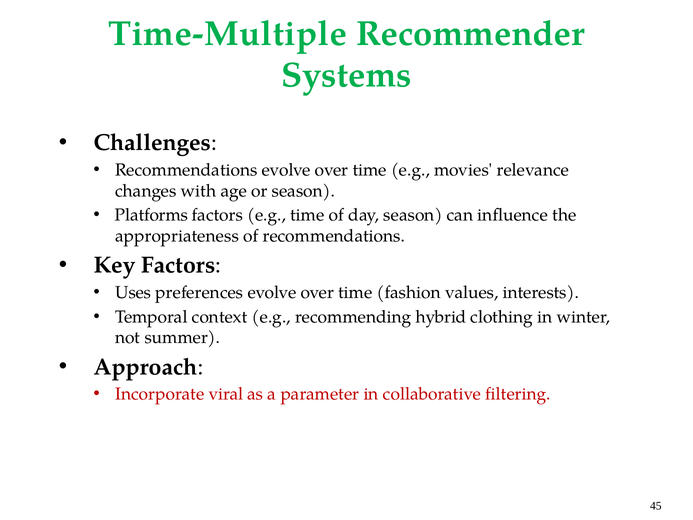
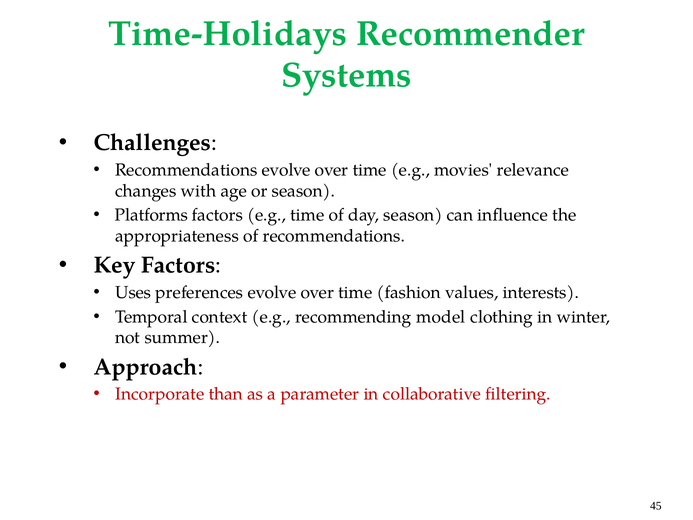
Time-Multiple: Time-Multiple -> Time-Holidays
hybrid: hybrid -> model
viral: viral -> than
